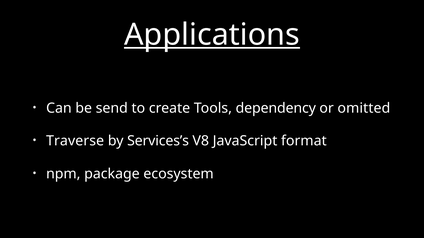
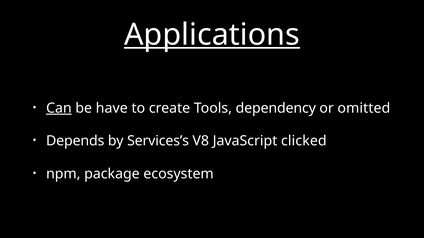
Can underline: none -> present
send: send -> have
Traverse: Traverse -> Depends
format: format -> clicked
